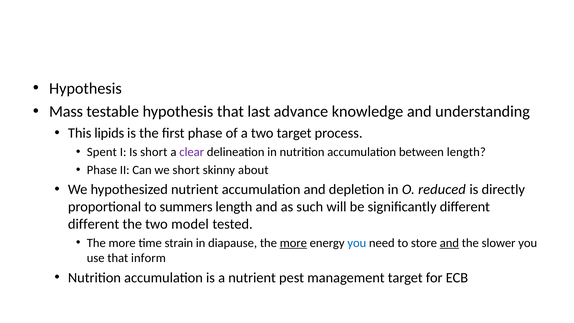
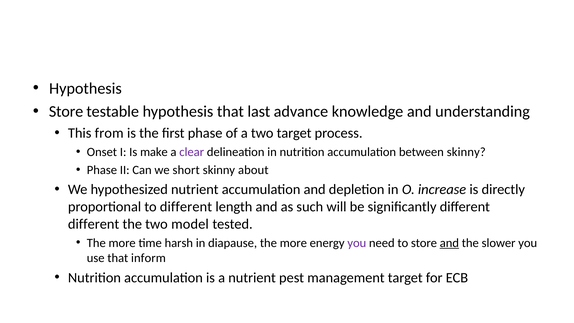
Mass at (66, 112): Mass -> Store
lipids: lipids -> from
Spent: Spent -> Onset
Is short: short -> make
between length: length -> skinny
reduced: reduced -> increase
to summers: summers -> different
strain: strain -> harsh
more at (293, 243) underline: present -> none
you at (357, 243) colour: blue -> purple
